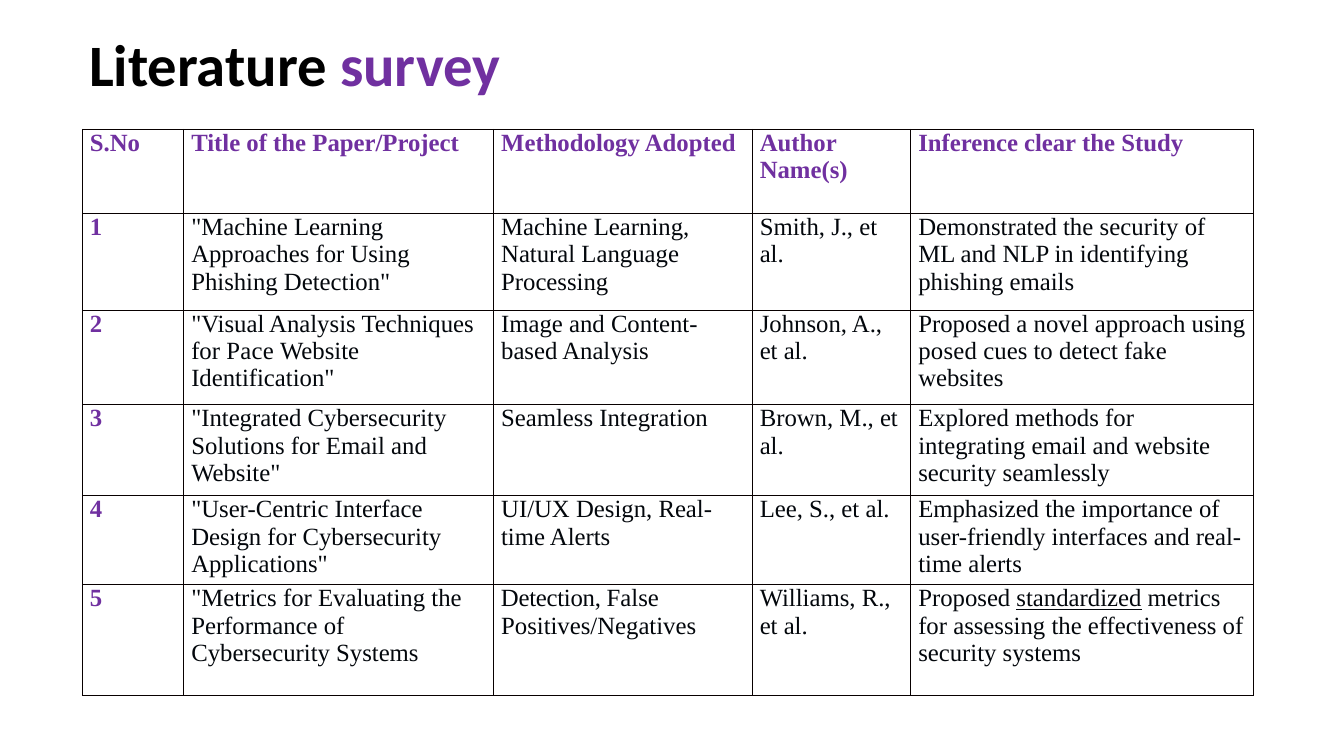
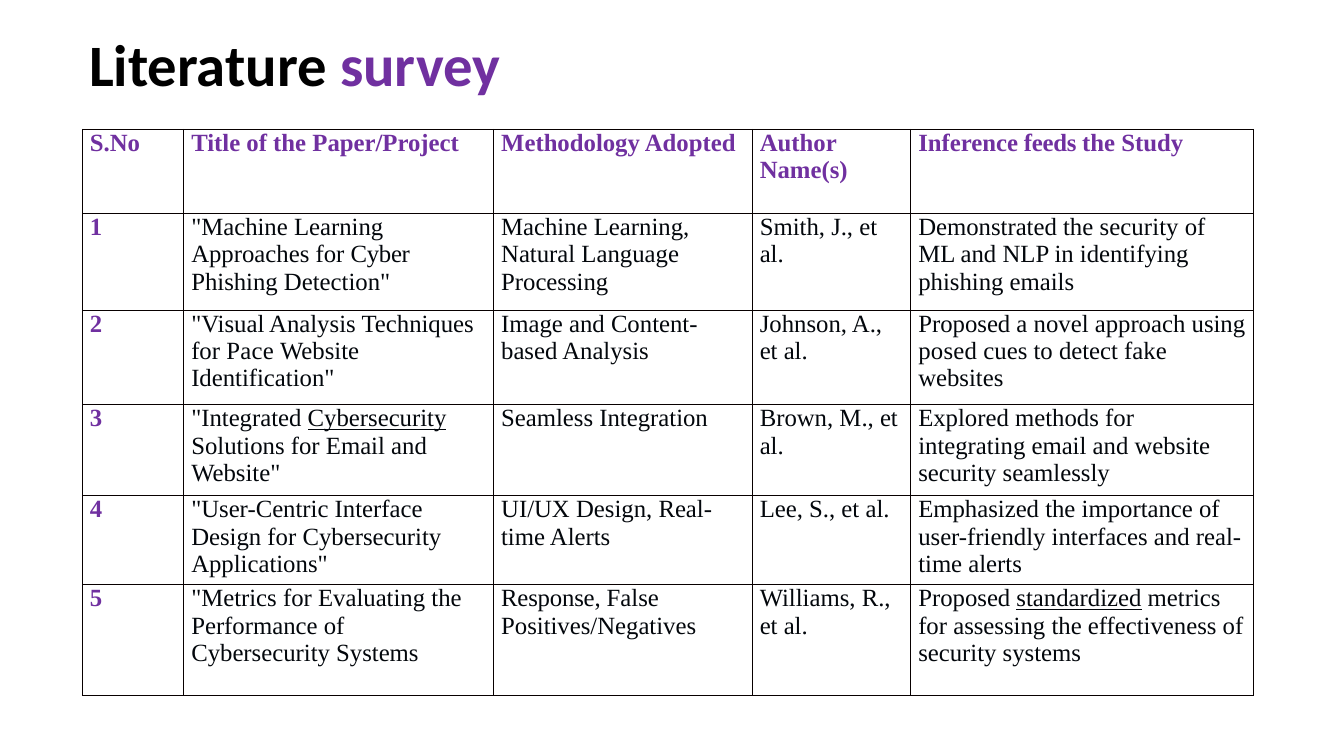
clear: clear -> feeds
for Using: Using -> Cyber
Cybersecurity at (377, 419) underline: none -> present
Detection at (551, 599): Detection -> Response
